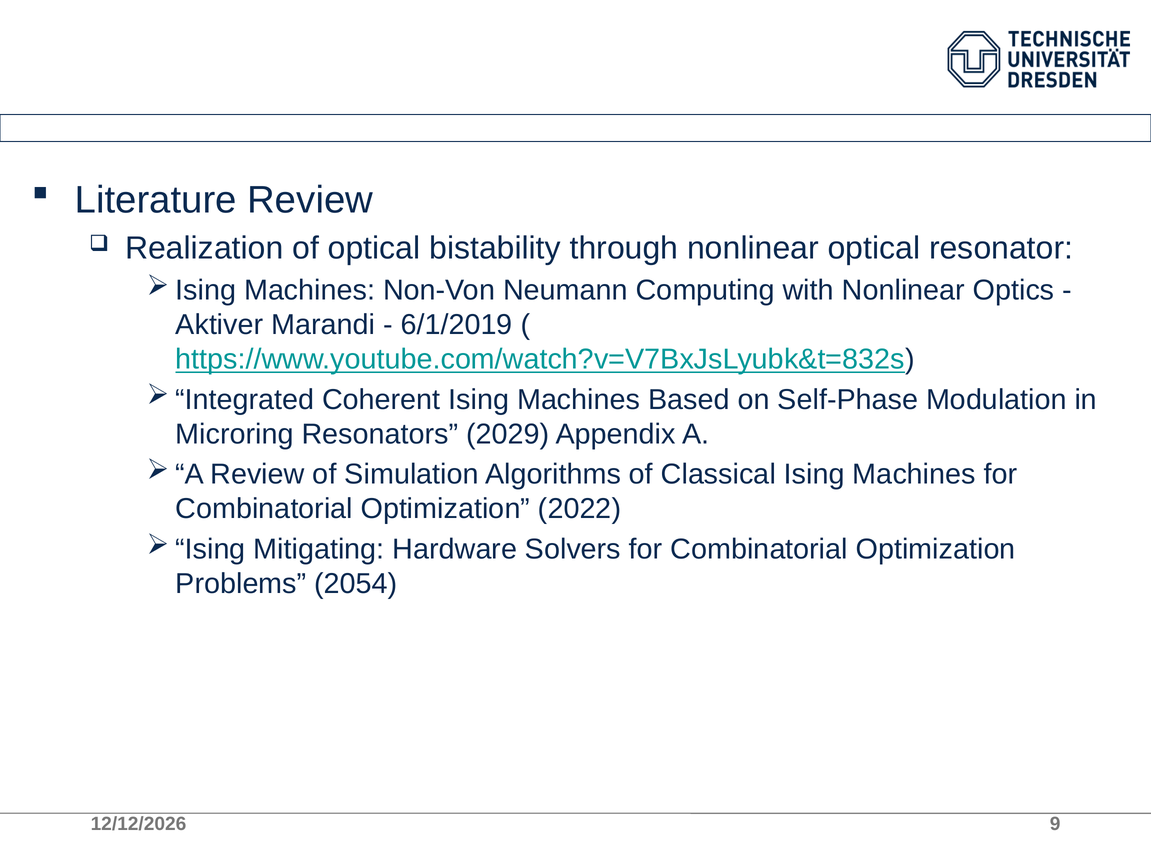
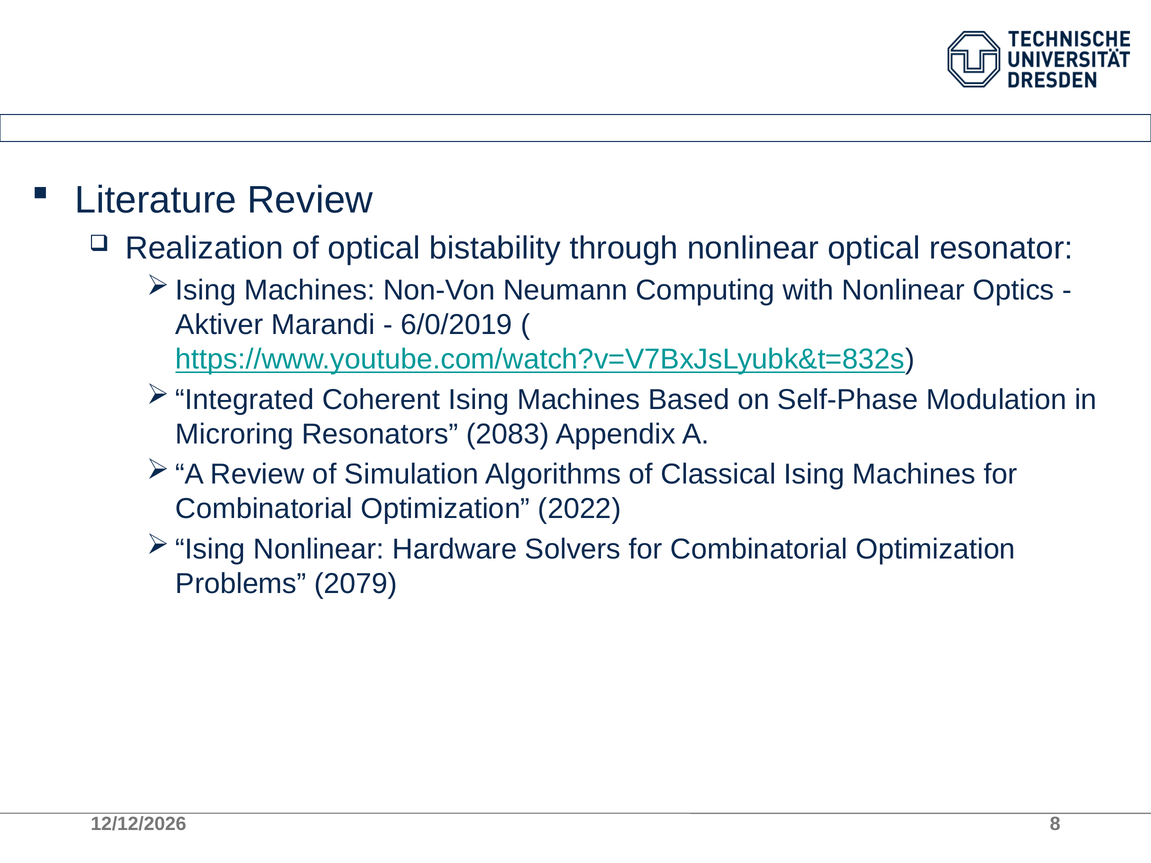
6/1/2019: 6/1/2019 -> 6/0/2019
2029: 2029 -> 2083
Mitigating at (319, 549): Mitigating -> Nonlinear
2054: 2054 -> 2079
9: 9 -> 8
